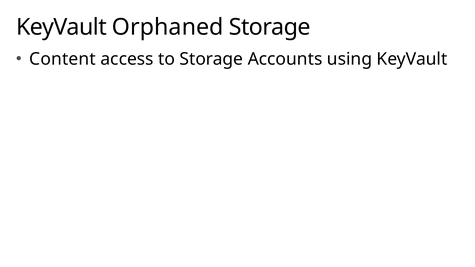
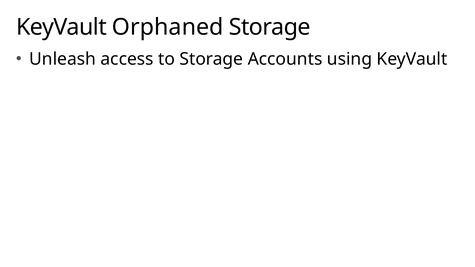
Content: Content -> Unleash
